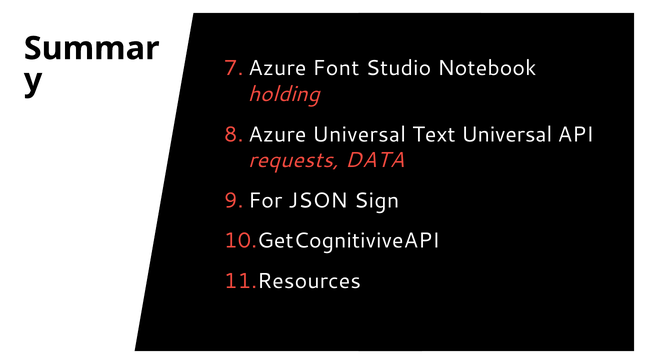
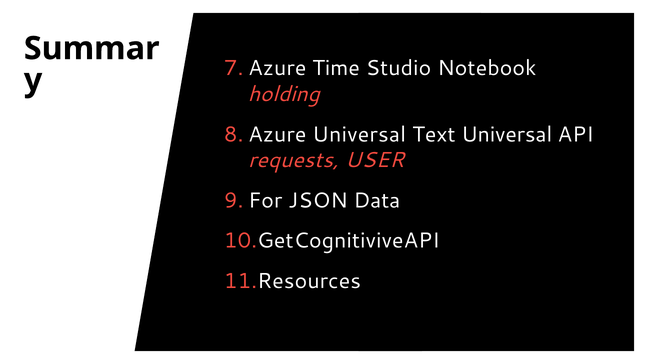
Font: Font -> Time
DATA: DATA -> USER
Sign: Sign -> Data
